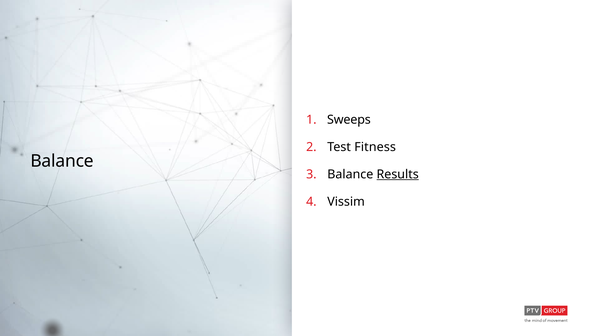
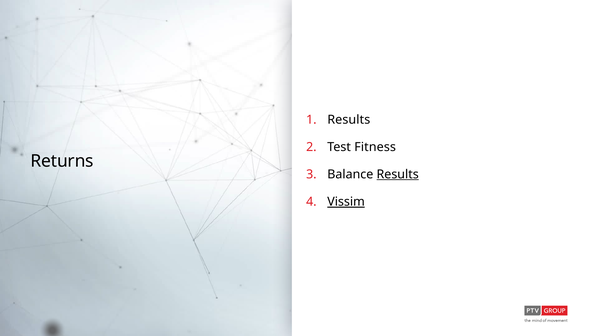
Sweeps at (349, 120): Sweeps -> Results
Balance at (62, 161): Balance -> Returns
Vissim underline: none -> present
